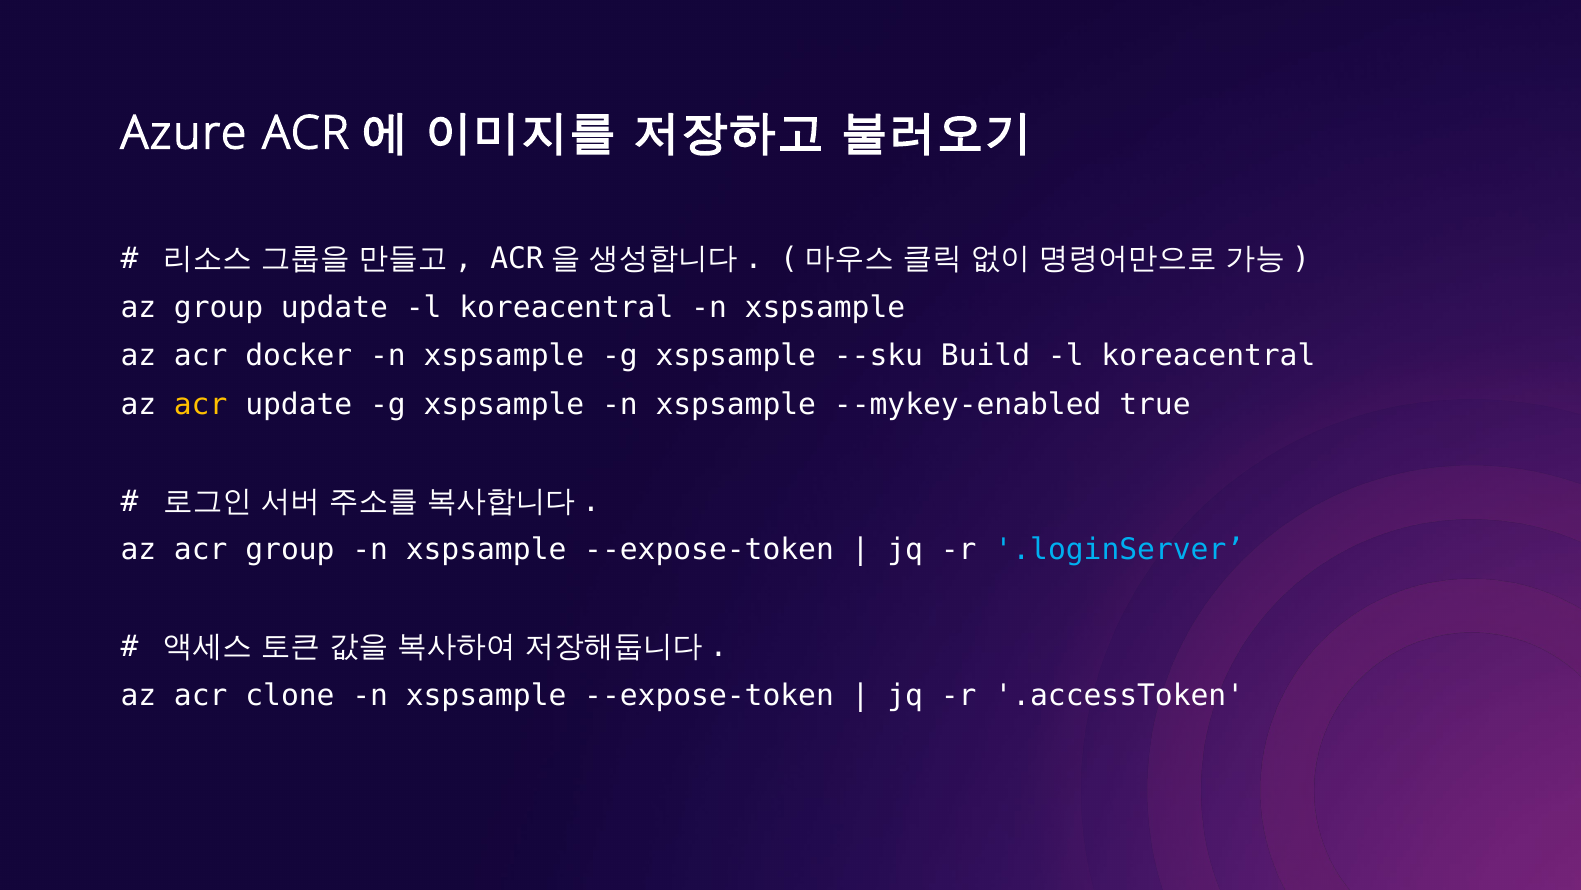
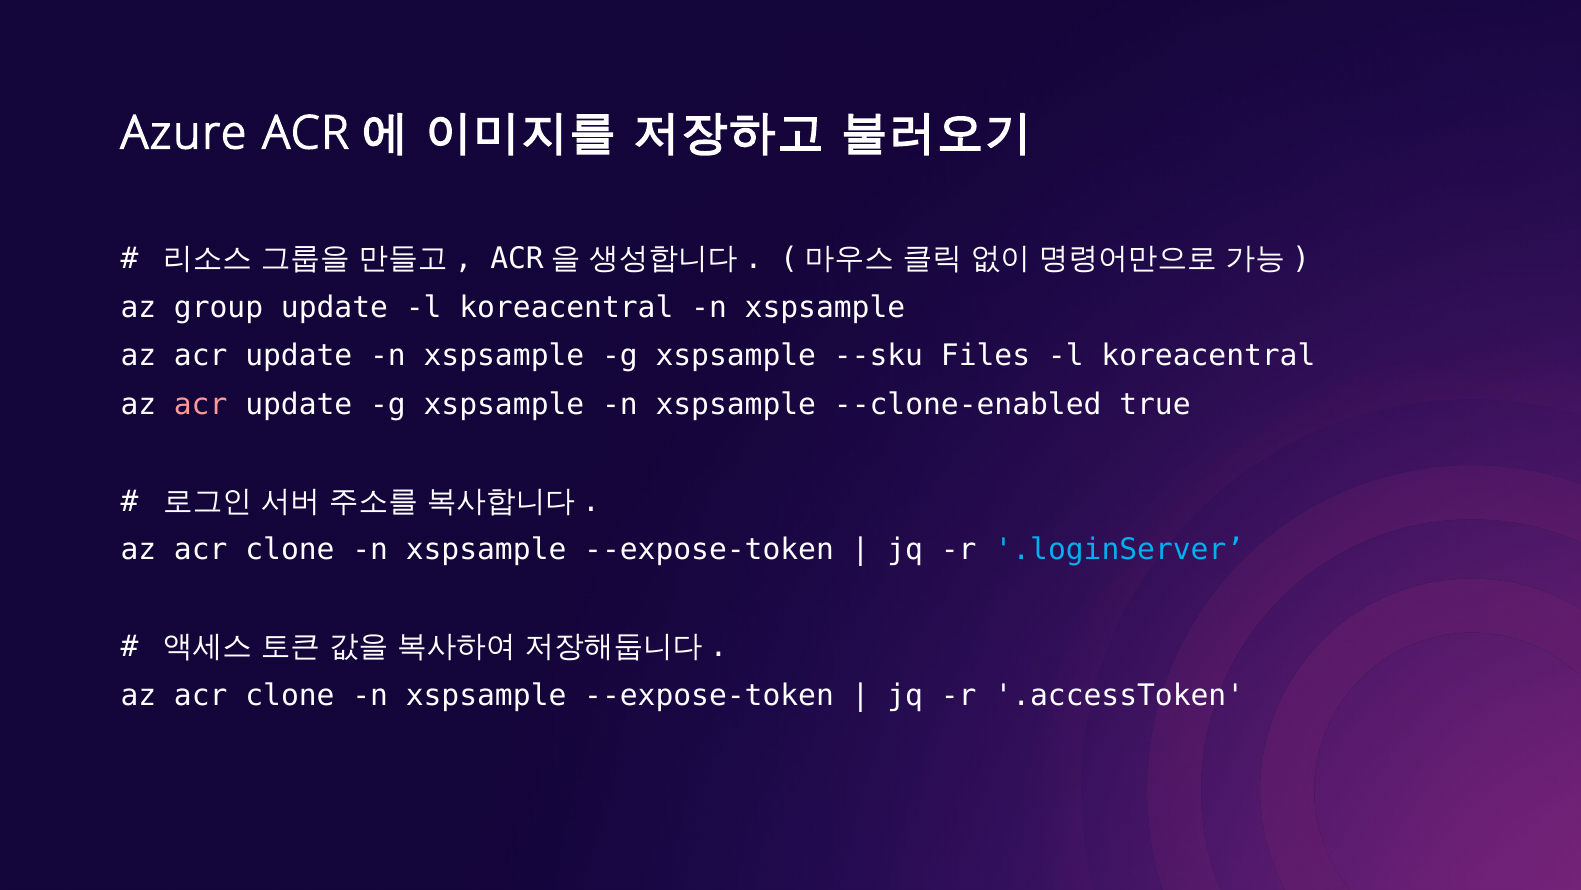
docker at (299, 356): docker -> update
Build: Build -> Files
acr at (201, 404) colour: yellow -> pink
--mykey-enabled: --mykey-enabled -> --clone-enabled
group at (290, 549): group -> clone
